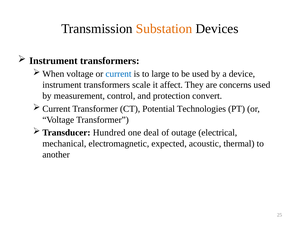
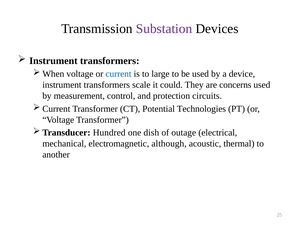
Substation colour: orange -> purple
affect: affect -> could
convert: convert -> circuits
deal: deal -> dish
expected: expected -> although
